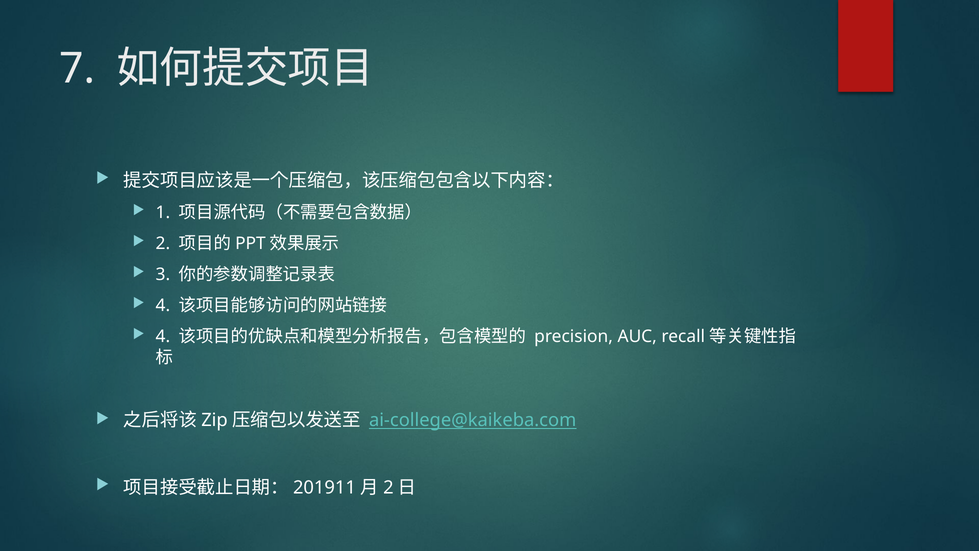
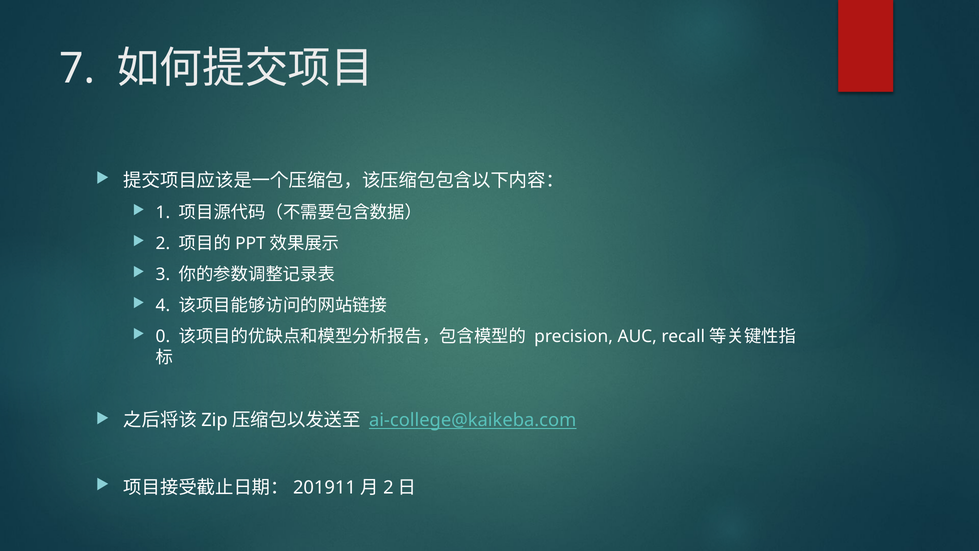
4 at (163, 336): 4 -> 0
